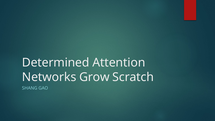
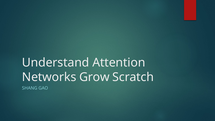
Determined: Determined -> Understand
